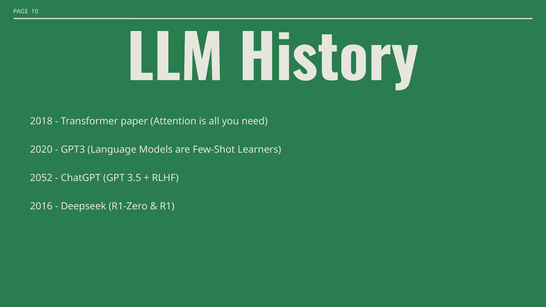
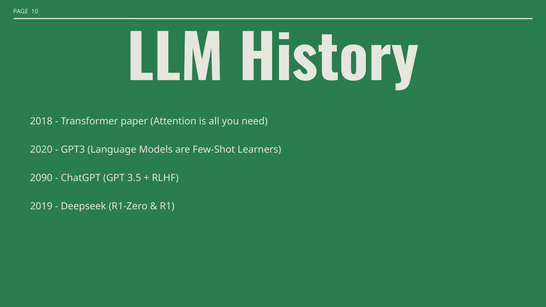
2052: 2052 -> 2090
2016: 2016 -> 2019
